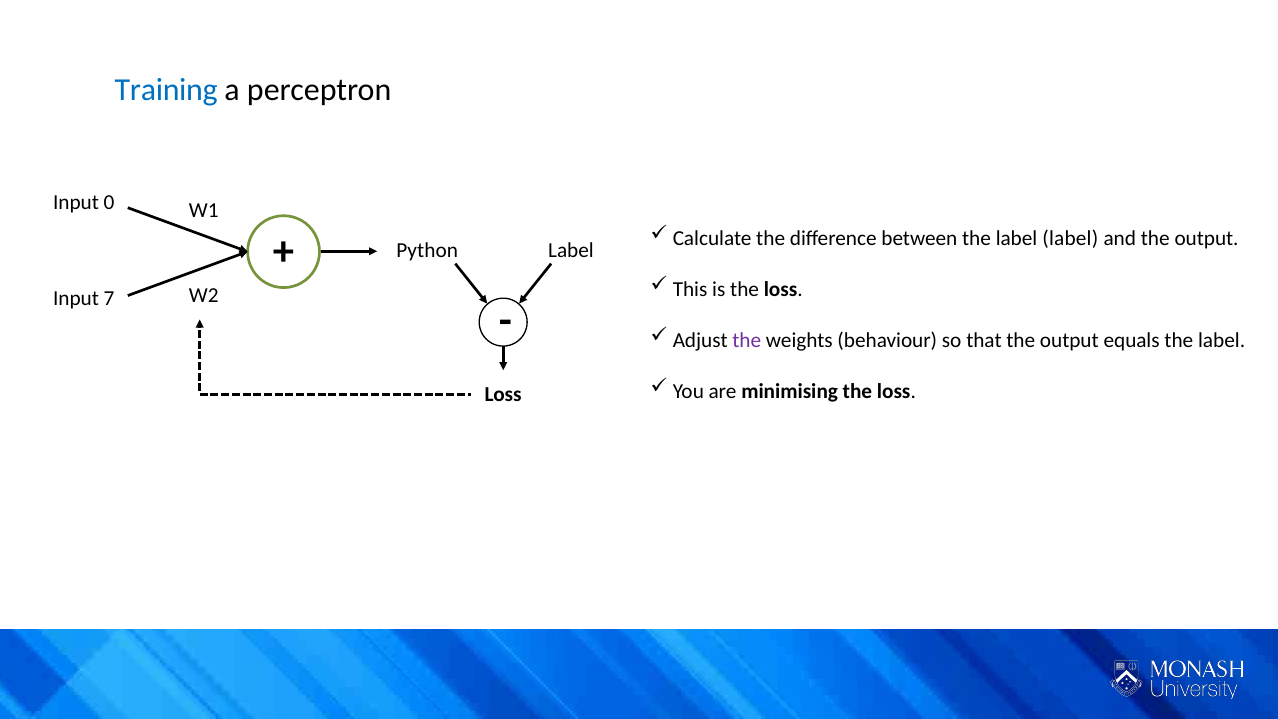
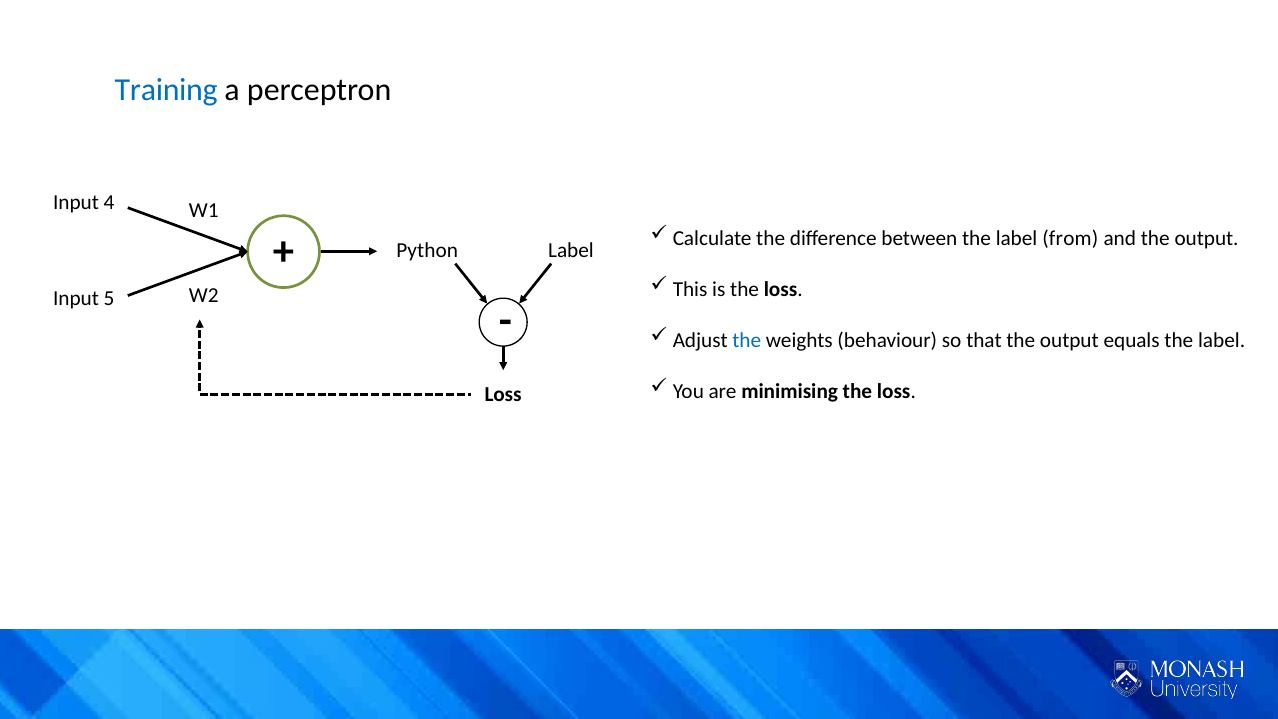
0: 0 -> 4
label label: label -> from
7: 7 -> 5
the at (747, 340) colour: purple -> blue
